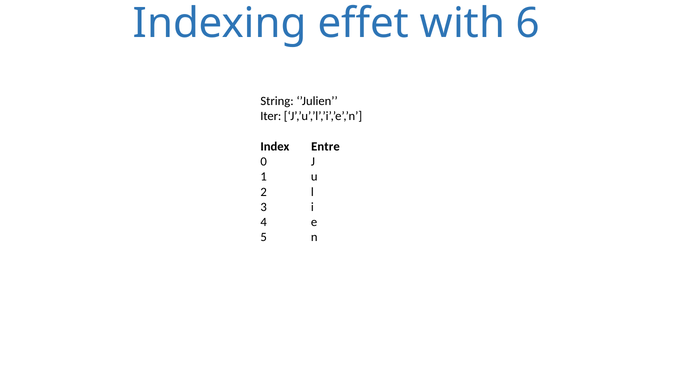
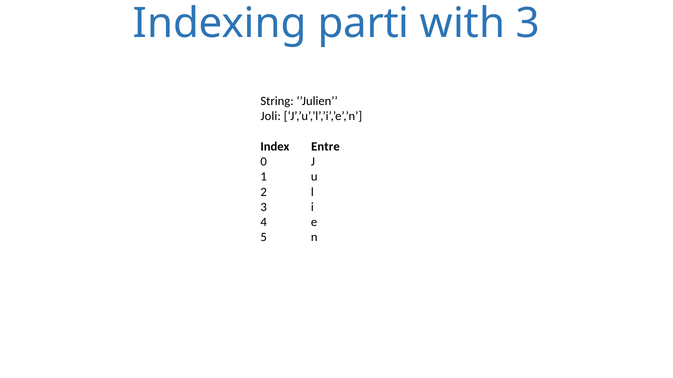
effet: effet -> parti
with 6: 6 -> 3
Iter: Iter -> Joli
